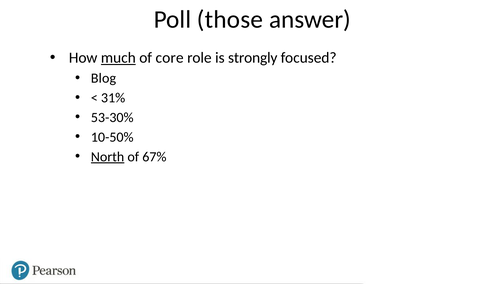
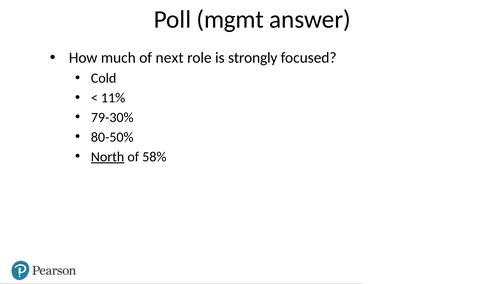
those: those -> mgmt
much underline: present -> none
core: core -> next
Blog: Blog -> Cold
31%: 31% -> 11%
53-30%: 53-30% -> 79-30%
10-50%: 10-50% -> 80-50%
67%: 67% -> 58%
